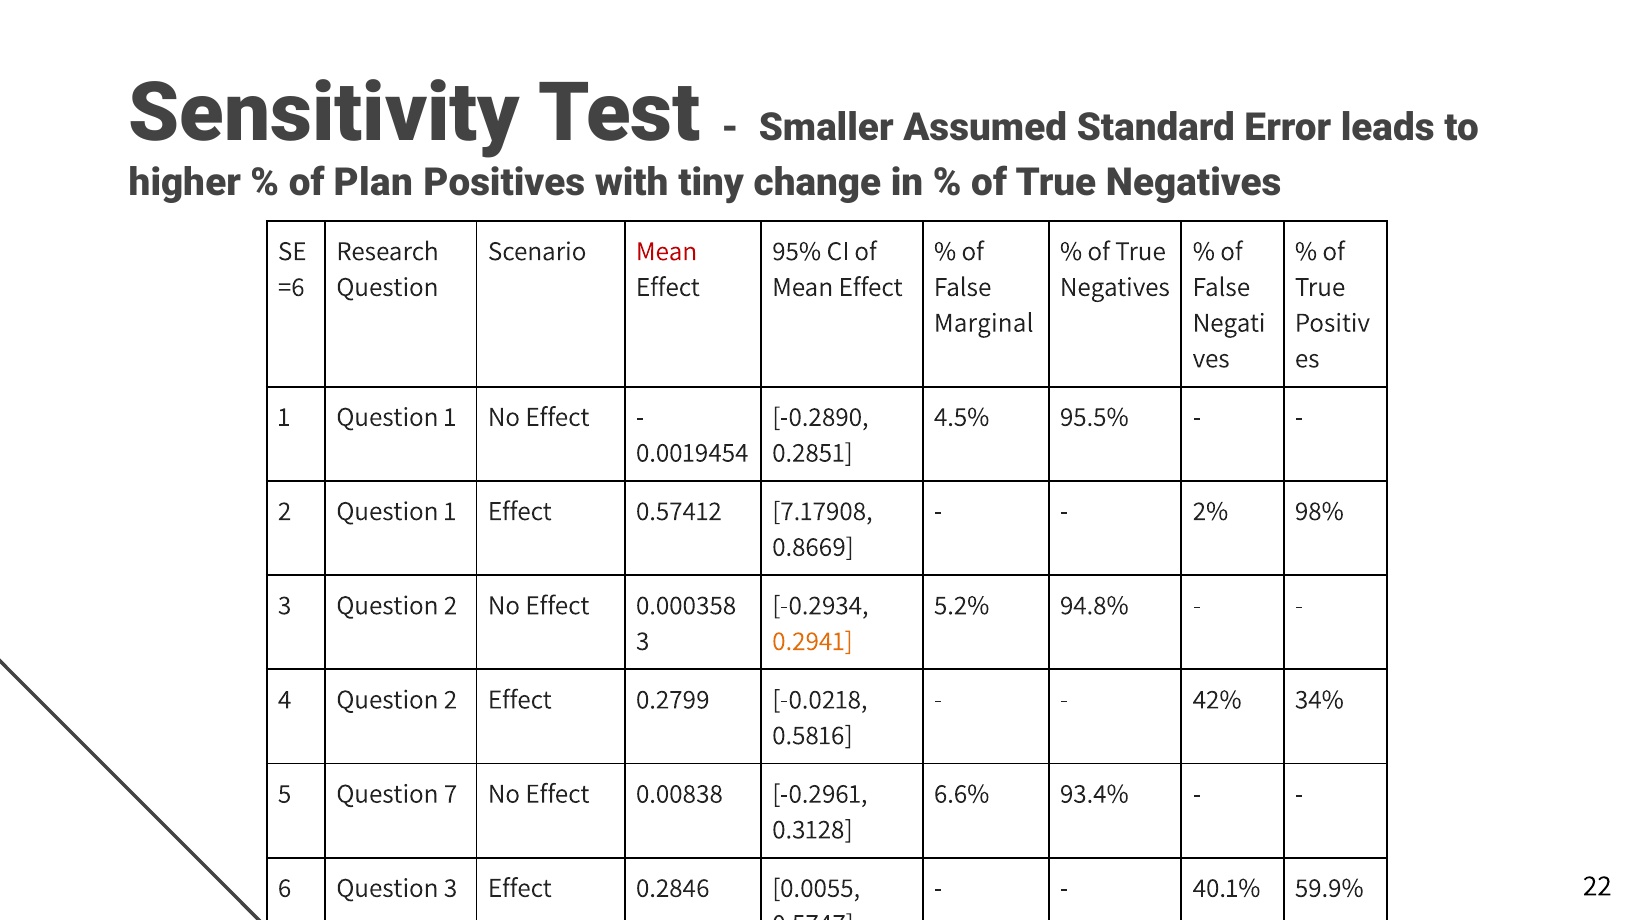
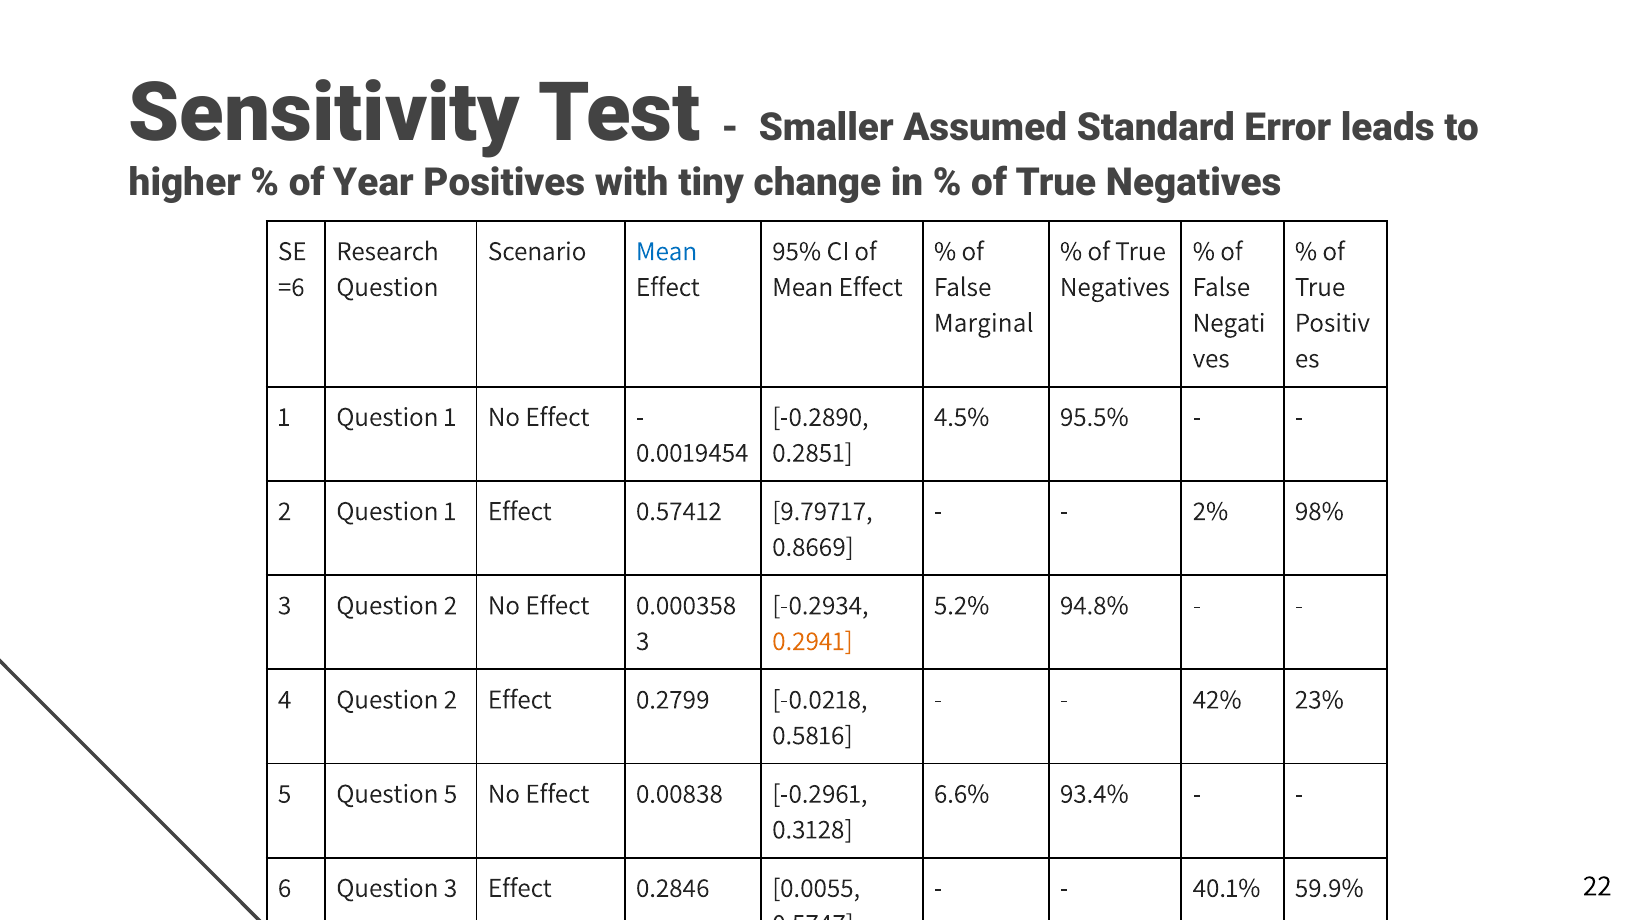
Plan: Plan -> Year
Mean at (667, 251) colour: red -> blue
7.17908: 7.17908 -> 9.79717
34%: 34% -> 23%
Question 7: 7 -> 5
